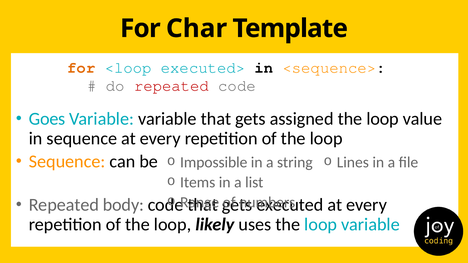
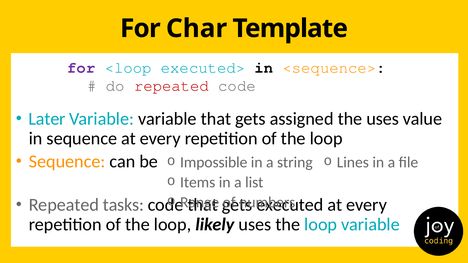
for at (81, 68) colour: orange -> purple
Goes: Goes -> Later
assigned the loop: loop -> uses
body: body -> tasks
